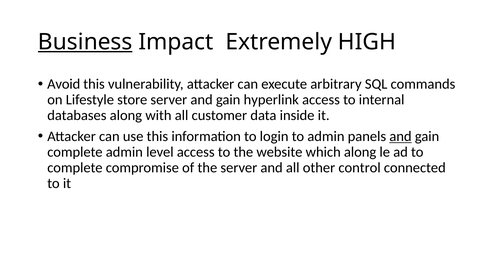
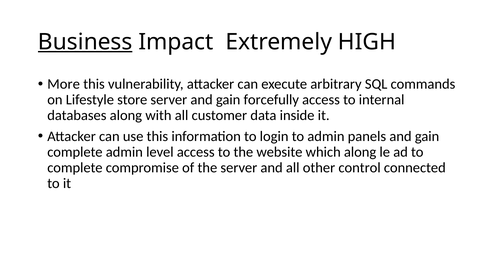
Avoid: Avoid -> More
hyperlink: hyperlink -> forcefully
and at (401, 136) underline: present -> none
